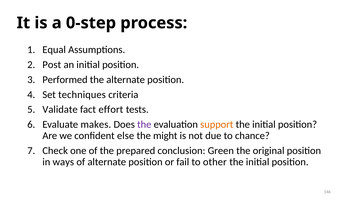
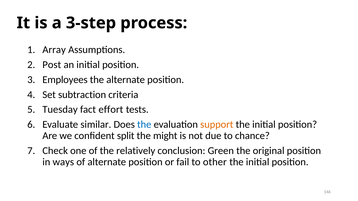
0-step: 0-step -> 3-step
Equal: Equal -> Array
Performed: Performed -> Employees
techniques: techniques -> subtraction
Validate: Validate -> Tuesday
makes: makes -> similar
the at (144, 125) colour: purple -> blue
else: else -> split
prepared: prepared -> relatively
